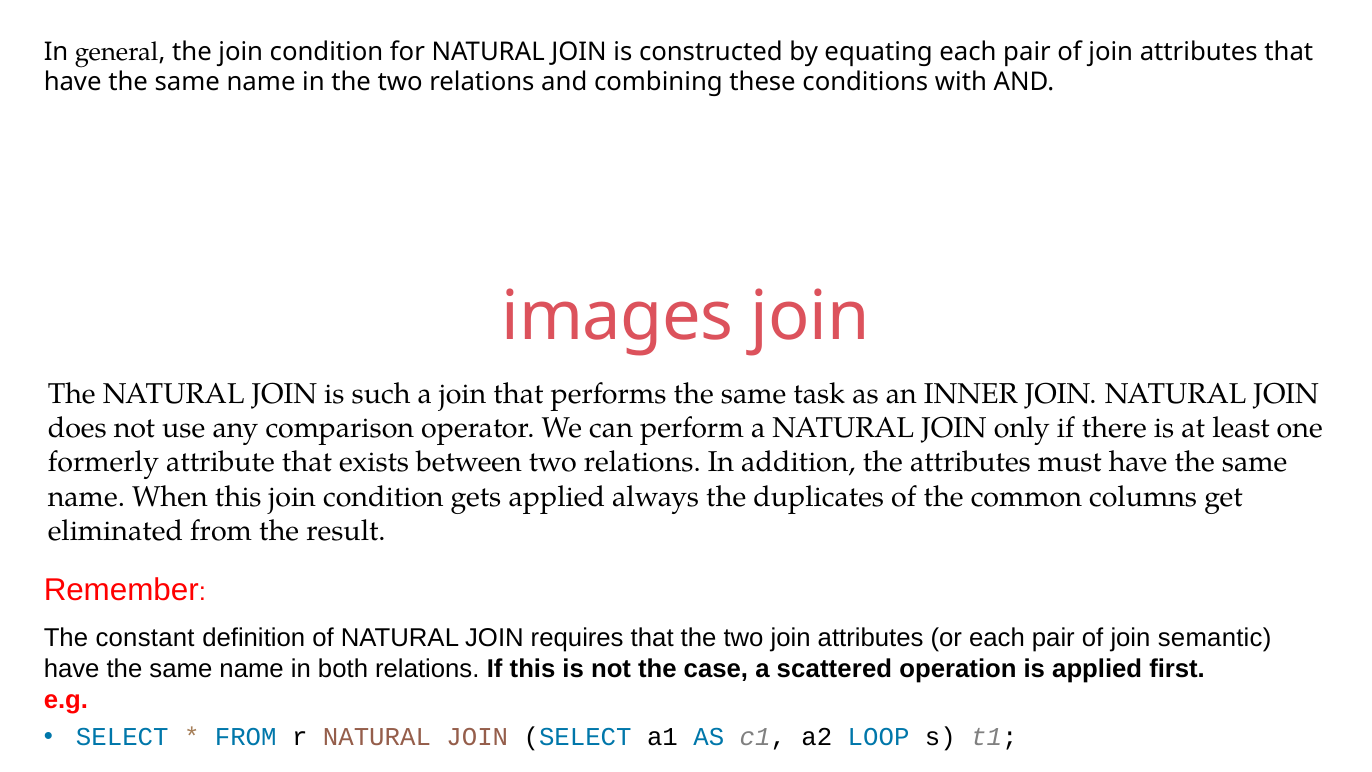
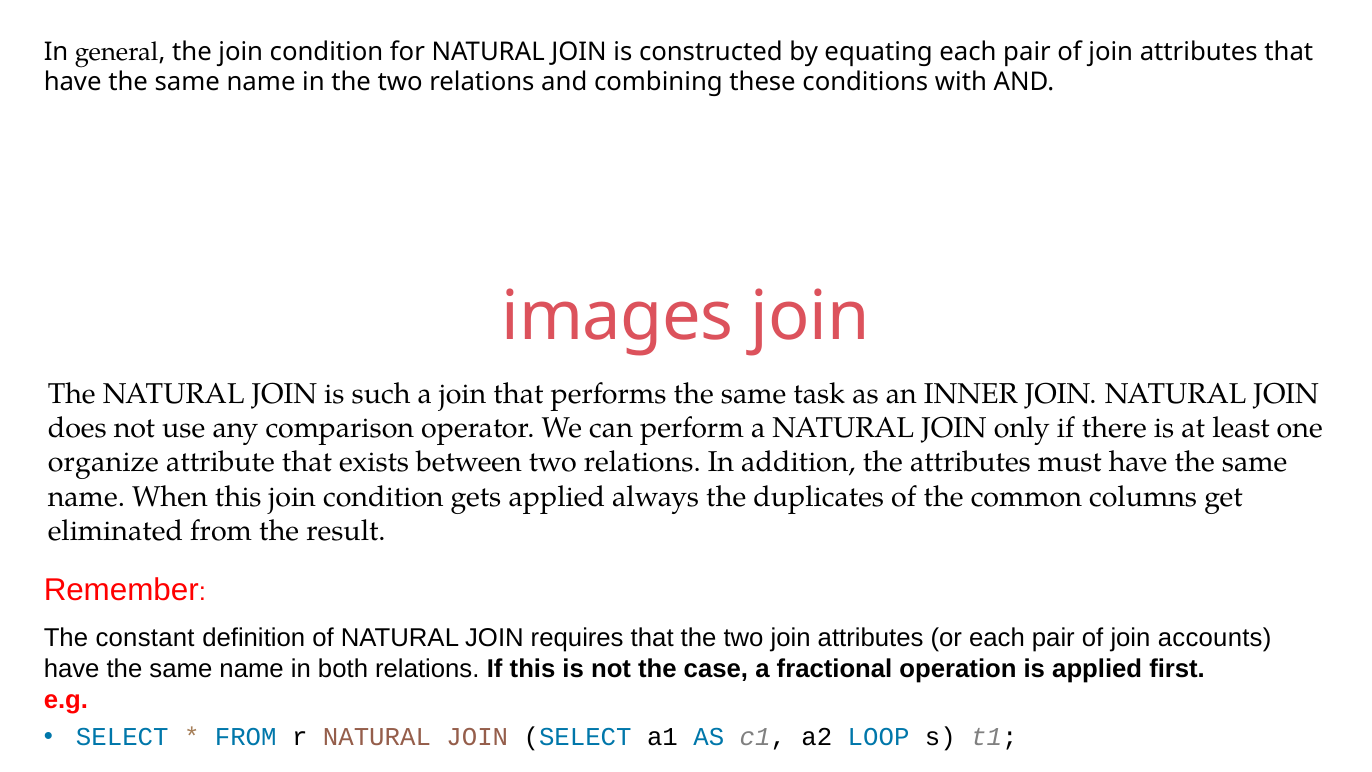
formerly: formerly -> organize
semantic: semantic -> accounts
scattered: scattered -> fractional
